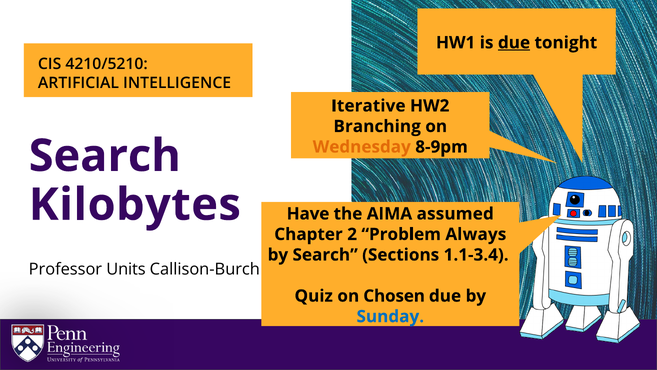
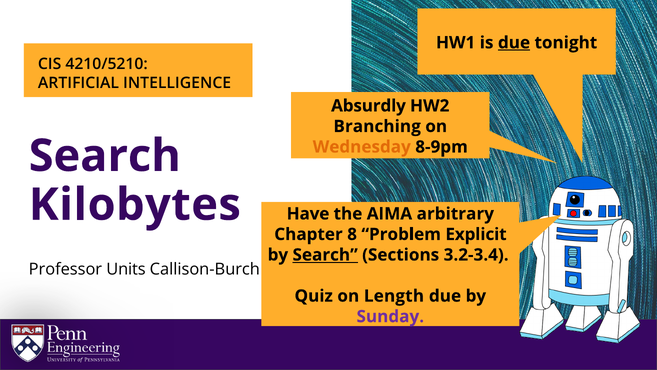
Iterative: Iterative -> Absurdly
assumed: assumed -> arbitrary
2: 2 -> 8
Always: Always -> Explicit
Search at (325, 255) underline: none -> present
1.1-3.4: 1.1-3.4 -> 3.2-3.4
Chosen: Chosen -> Length
Sunday colour: blue -> purple
